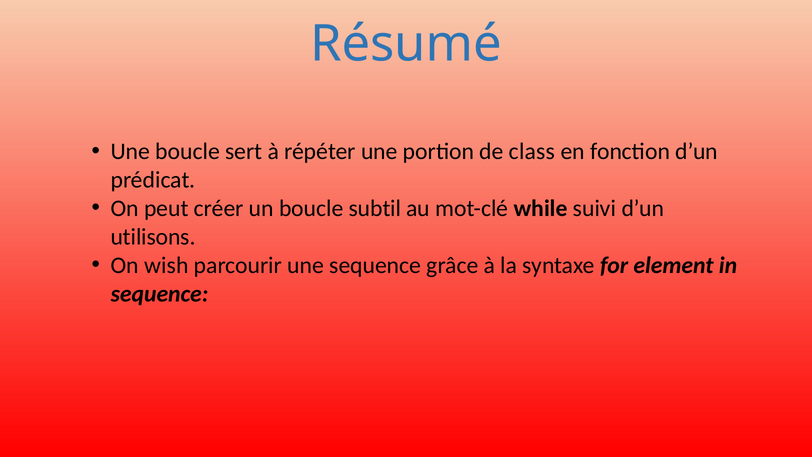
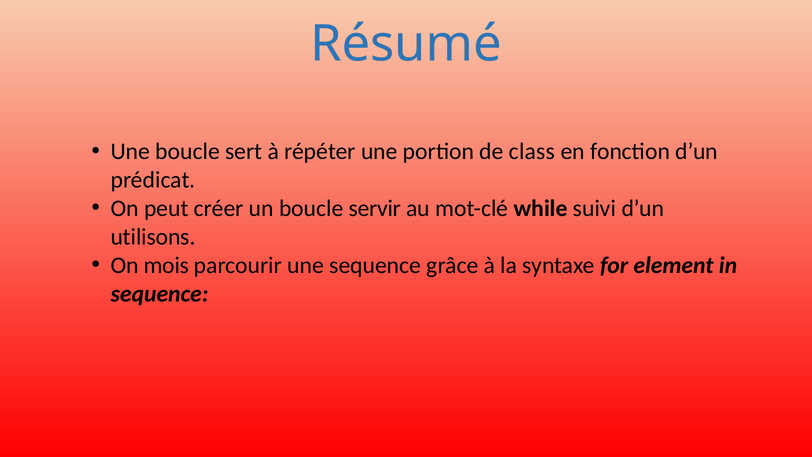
subtil: subtil -> servir
wish: wish -> mois
